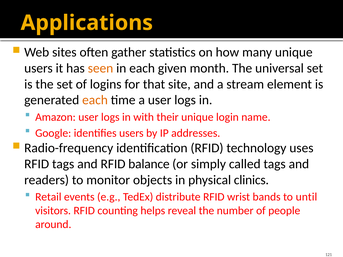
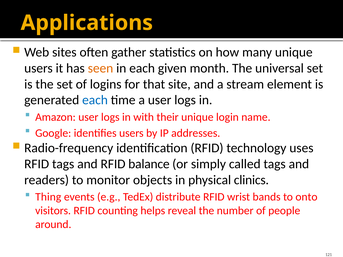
each at (95, 100) colour: orange -> blue
Retail: Retail -> Thing
until: until -> onto
